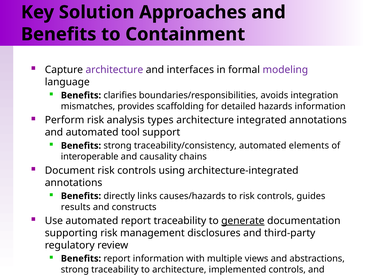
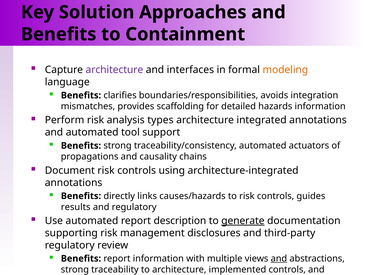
modeling colour: purple -> orange
elements: elements -> actuators
interoperable: interoperable -> propagations
and constructs: constructs -> regulatory
report traceability: traceability -> description
and at (279, 258) underline: none -> present
